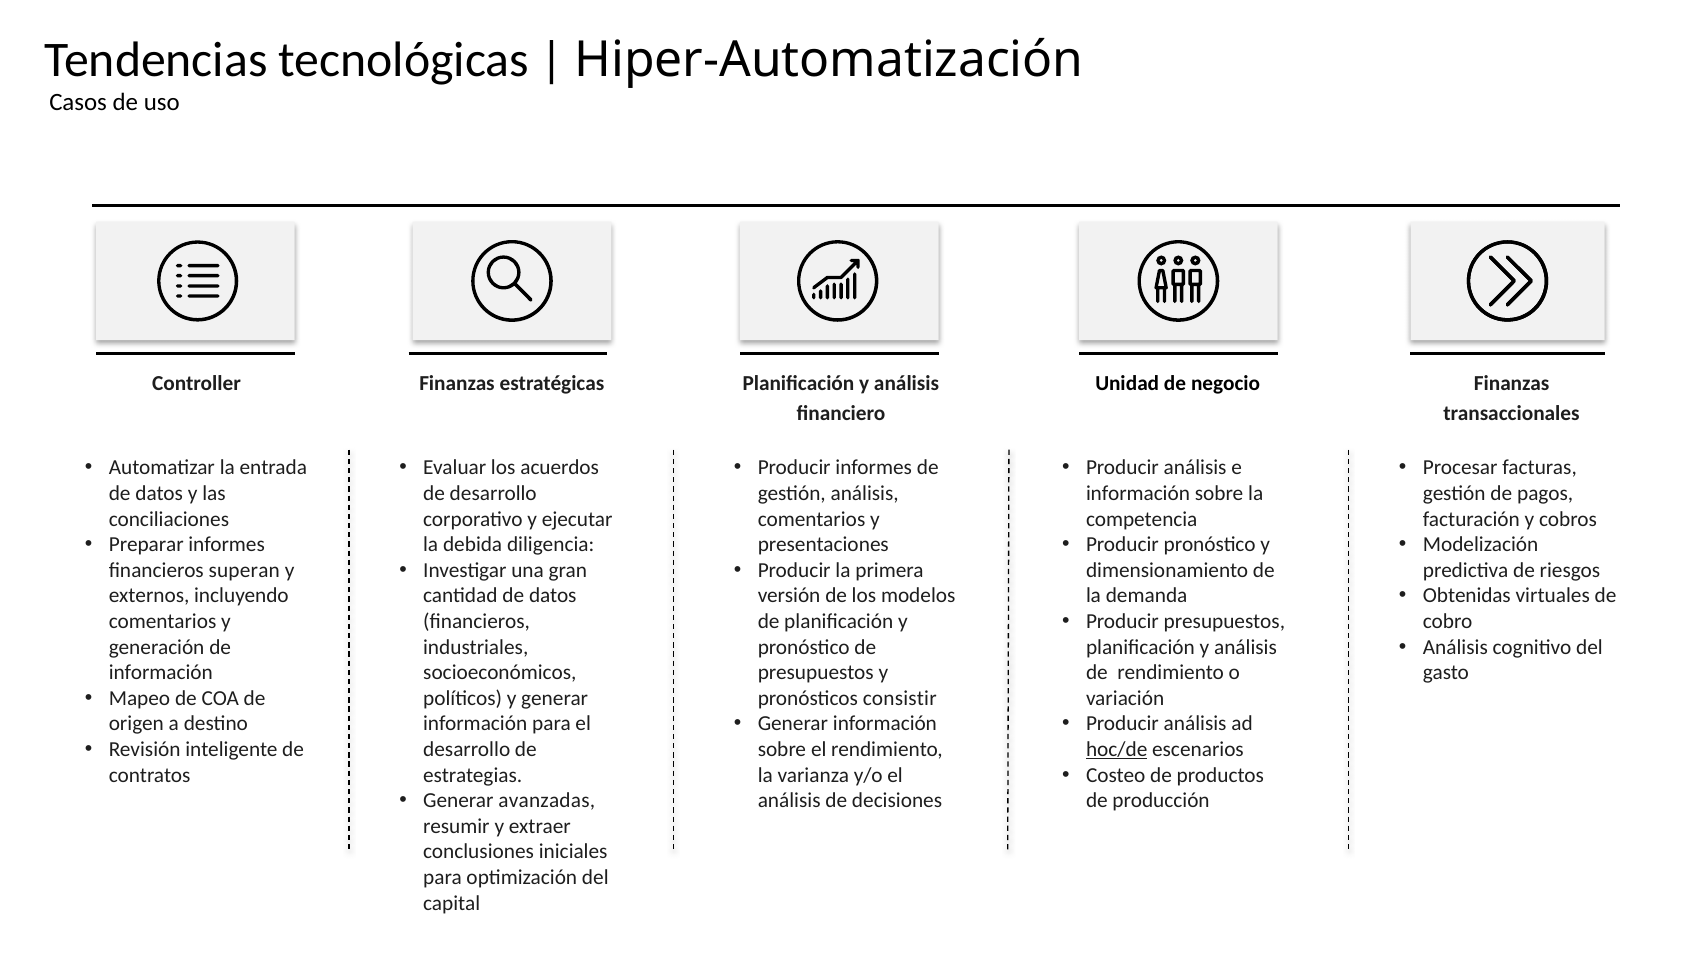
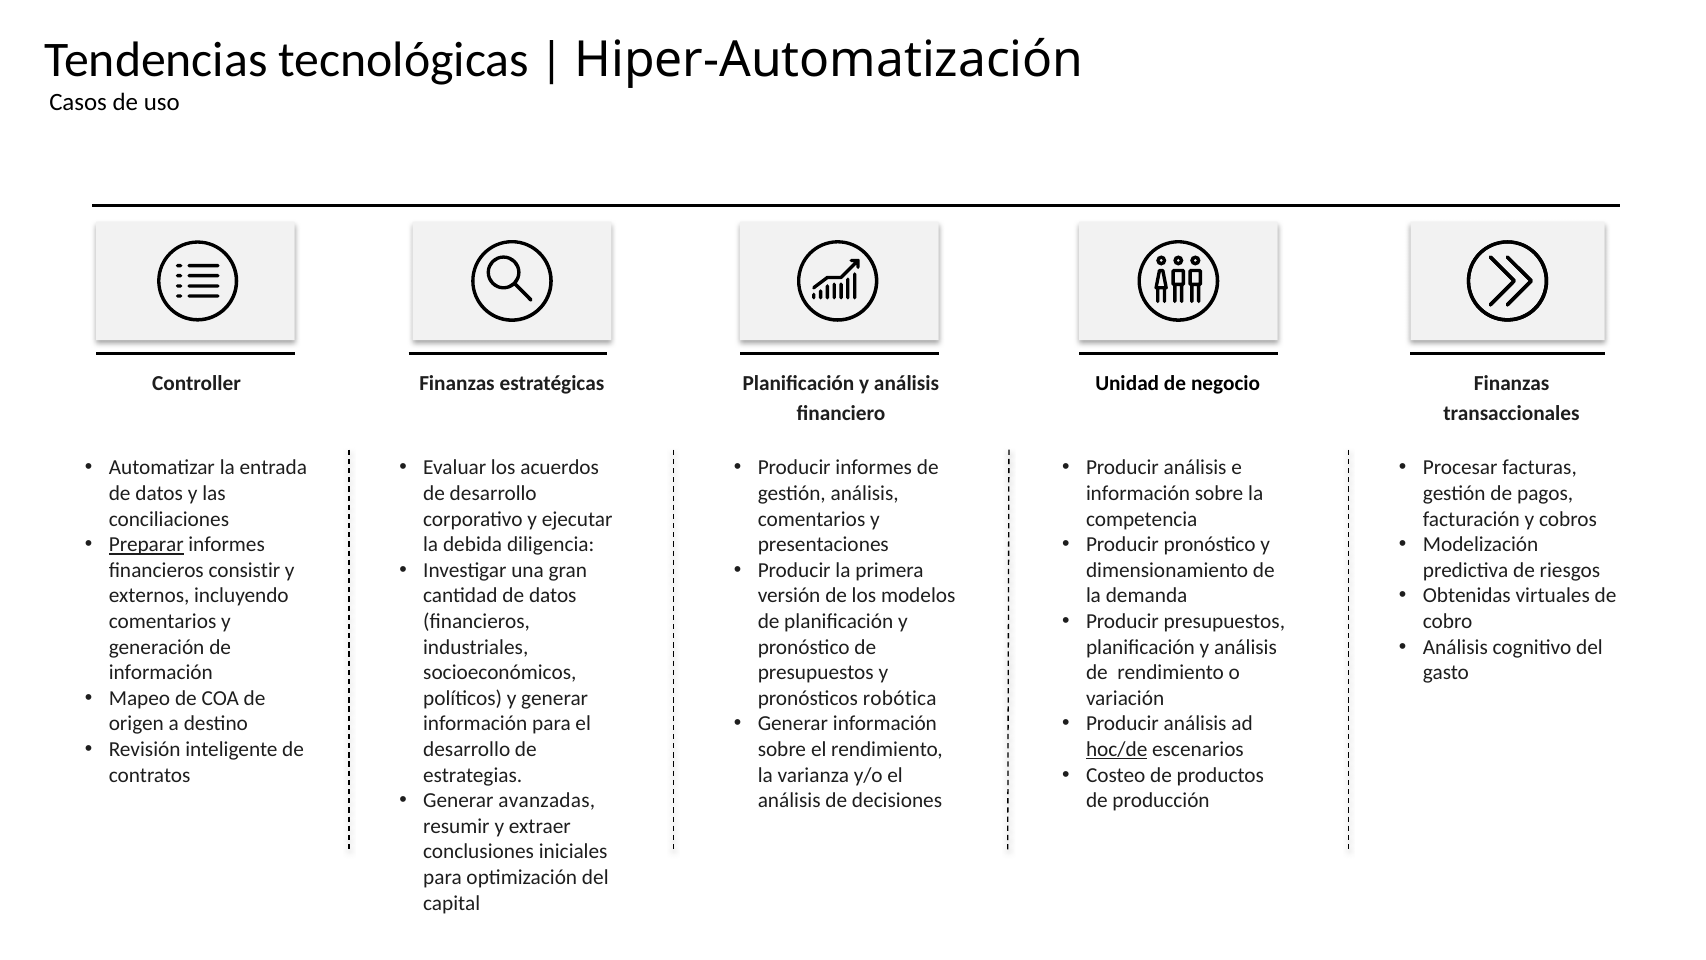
Preparar underline: none -> present
superan: superan -> consistir
consistir: consistir -> robótica
